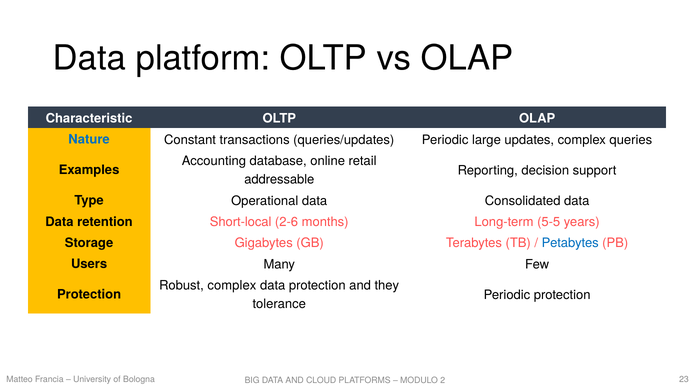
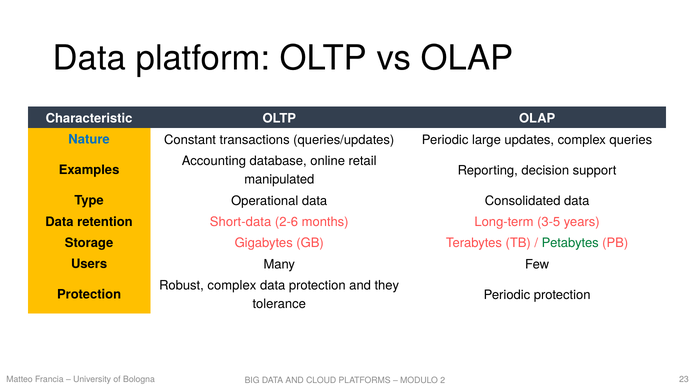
addressable: addressable -> manipulated
Short-local: Short-local -> Short-data
5-5: 5-5 -> 3-5
Petabytes colour: blue -> green
